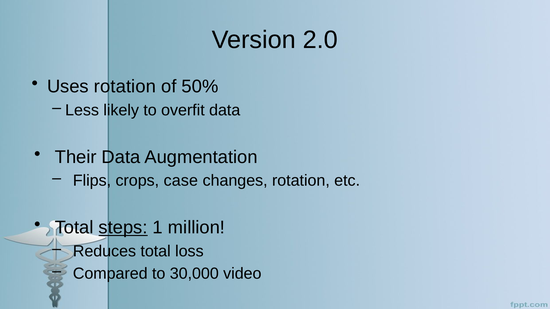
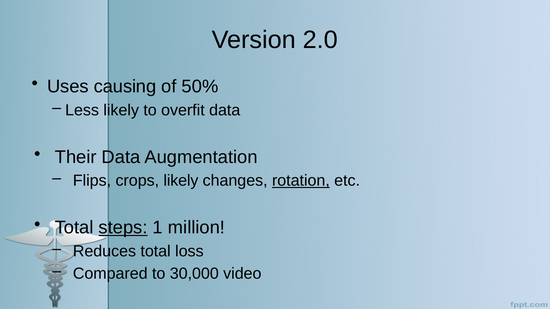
Uses rotation: rotation -> causing
crops case: case -> likely
rotation at (301, 181) underline: none -> present
